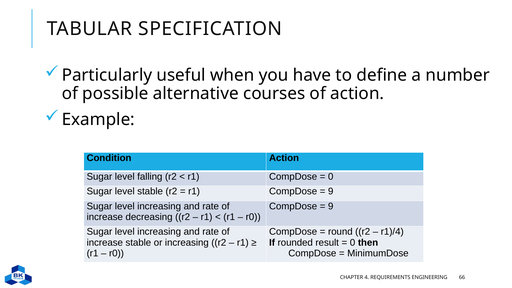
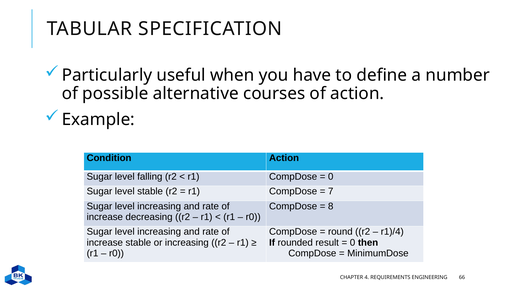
9 at (331, 191): 9 -> 7
9 at (331, 206): 9 -> 8
